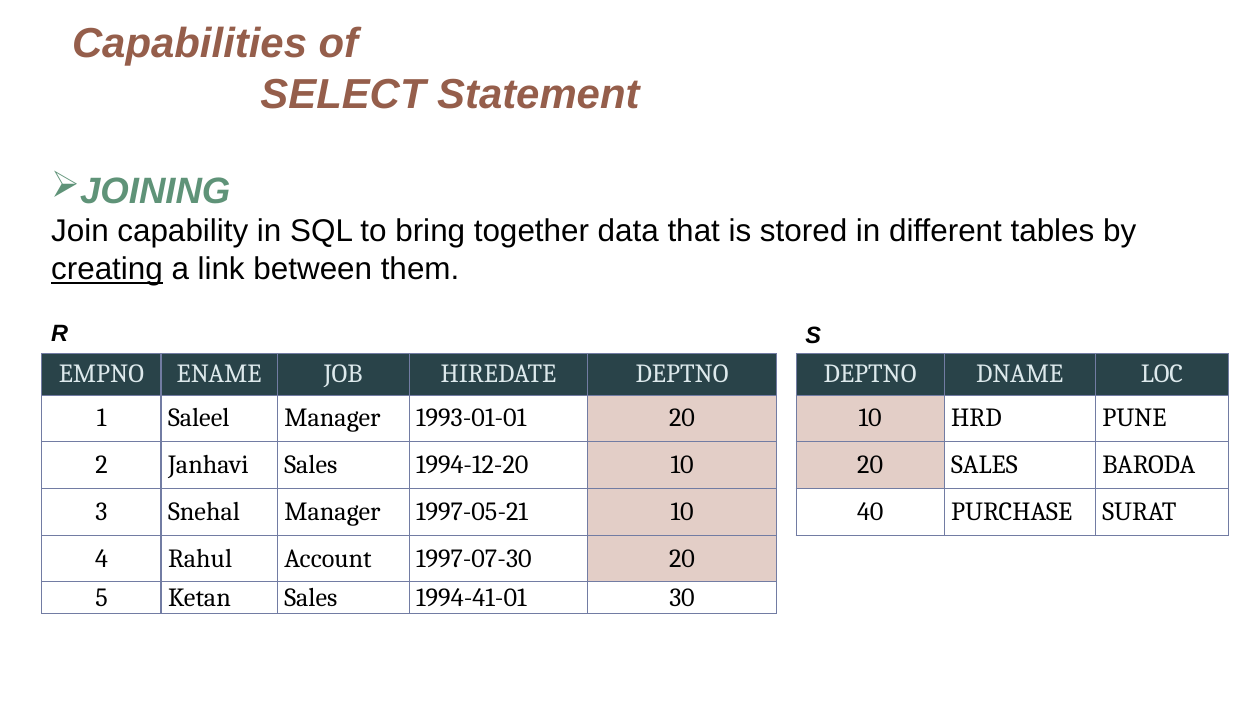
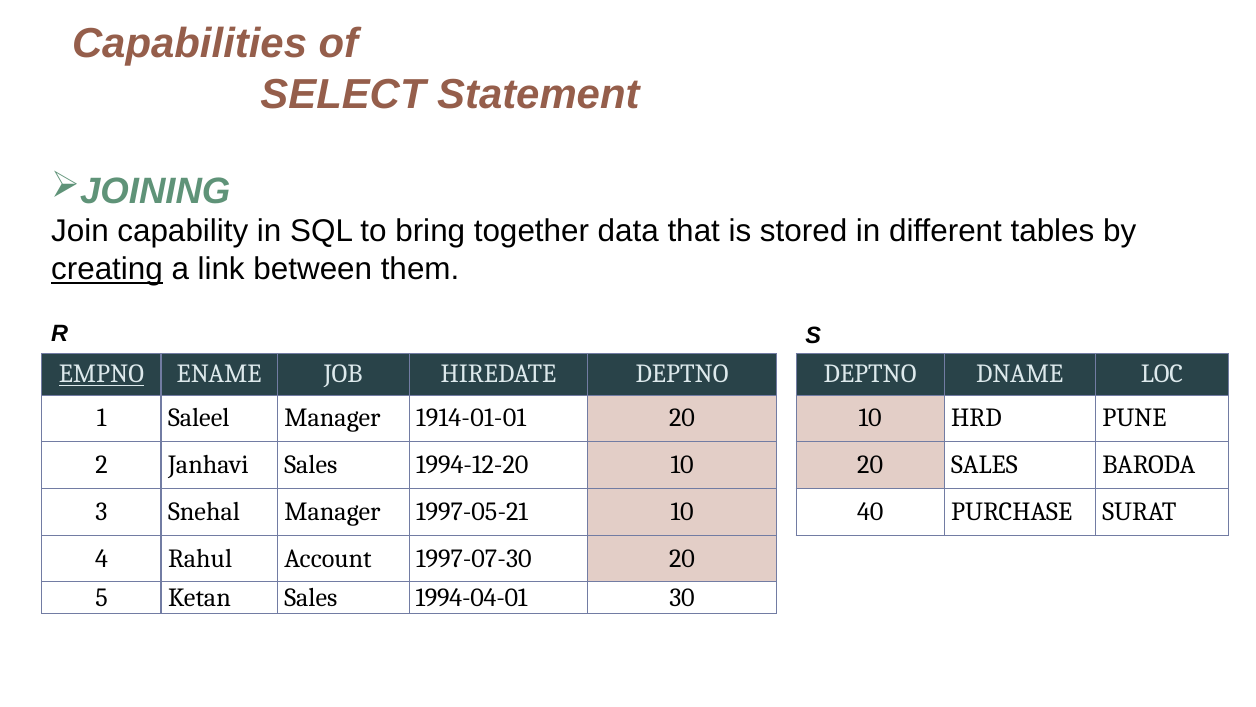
EMPNO underline: none -> present
1993-01-01: 1993-01-01 -> 1914-01-01
1994-41-01: 1994-41-01 -> 1994-04-01
